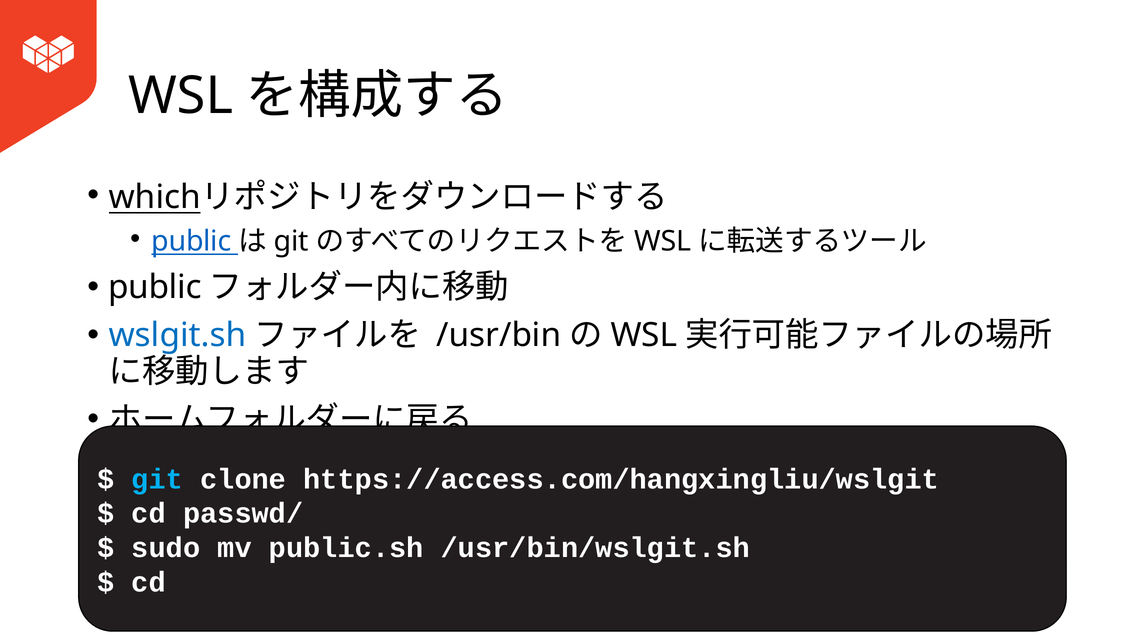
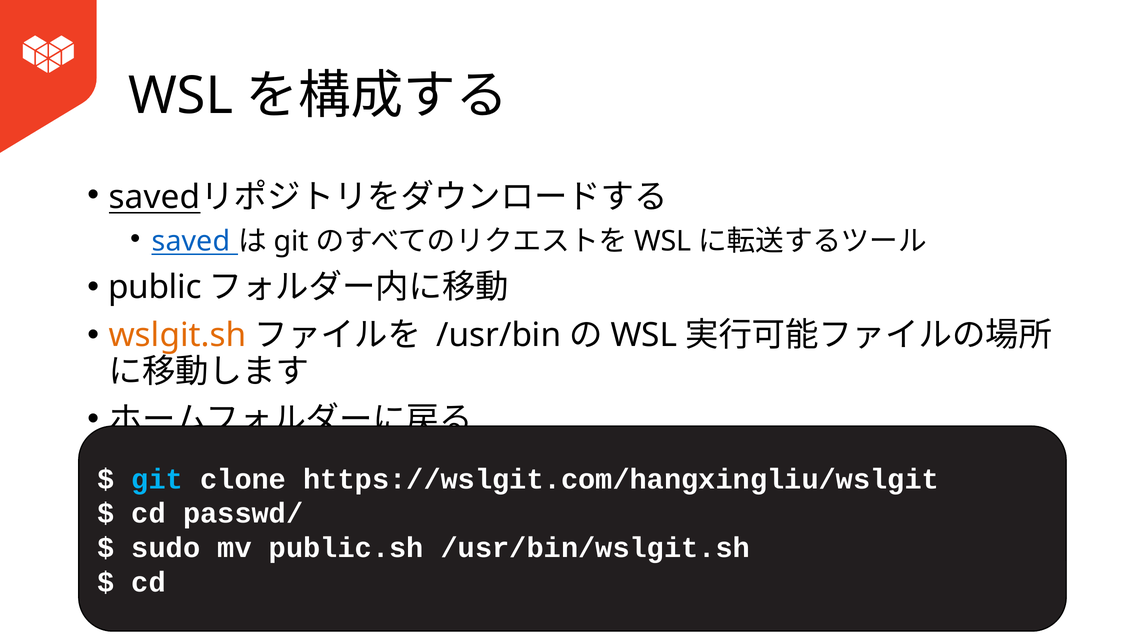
which at (155, 197): which -> saved
public at (191, 241): public -> saved
wslgit.sh colour: blue -> orange
https://access.com/hangxingliu/wslgit: https://access.com/hangxingliu/wslgit -> https://wslgit.com/hangxingliu/wslgit
